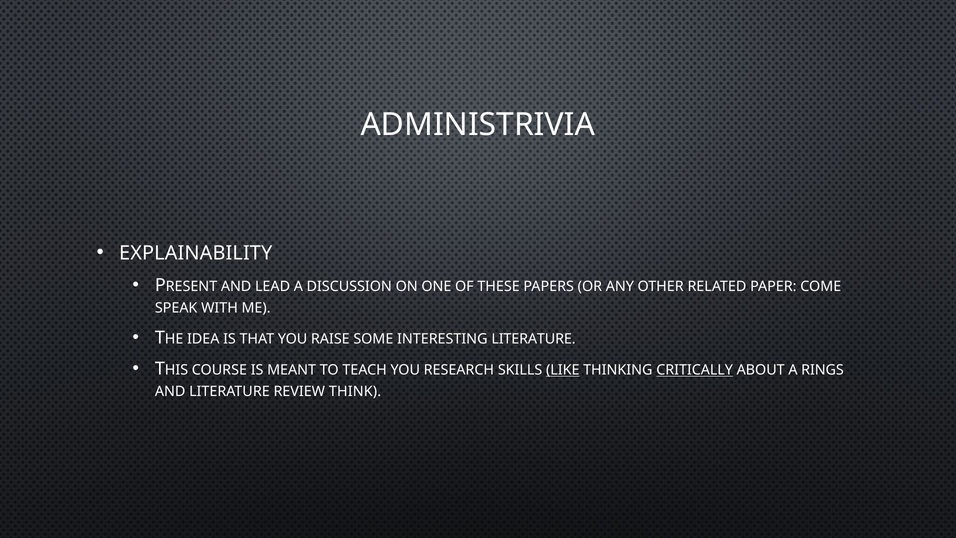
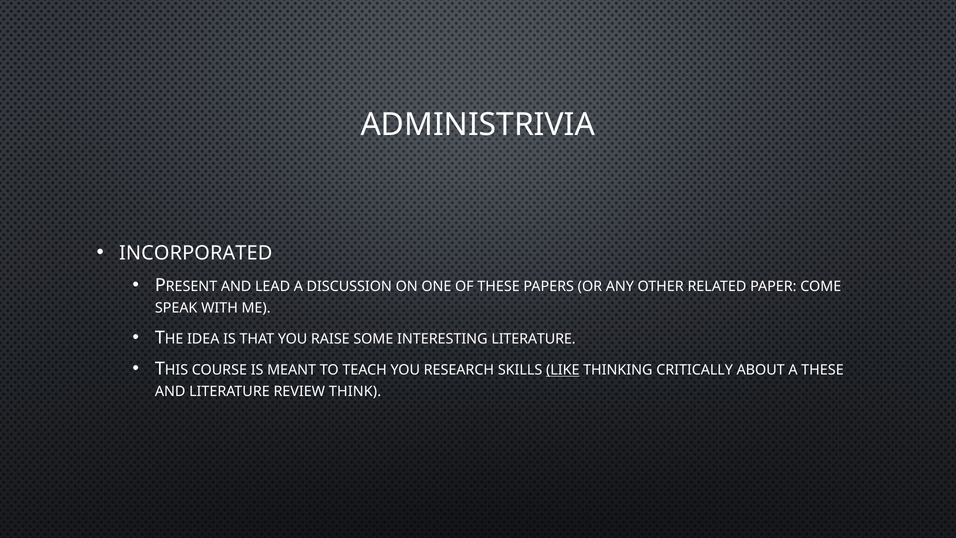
EXPLAINABILITY: EXPLAINABILITY -> INCORPORATED
CRITICALLY underline: present -> none
A RINGS: RINGS -> THESE
